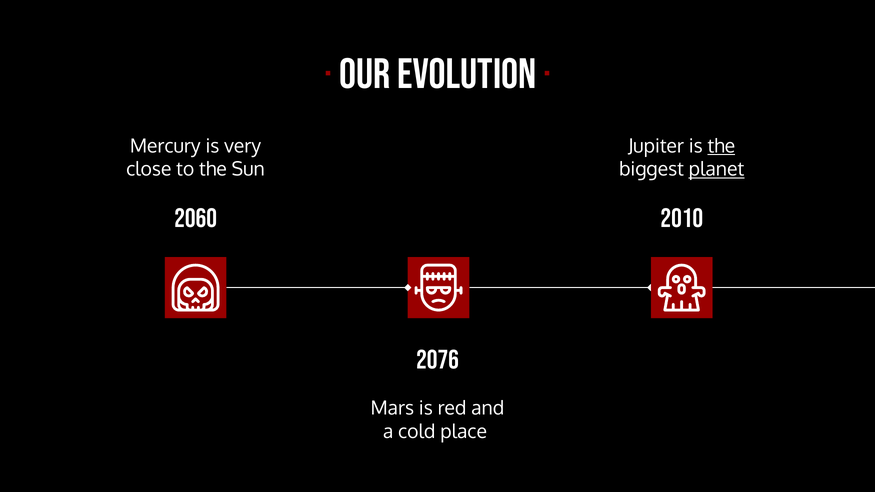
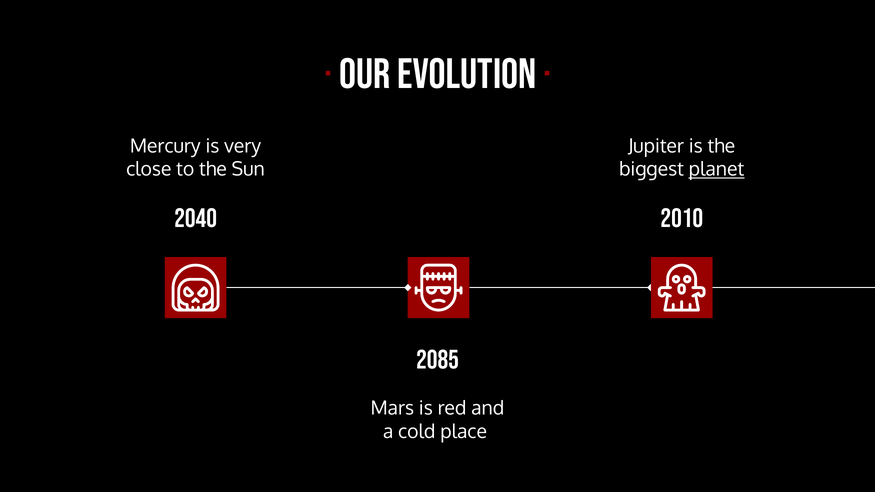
the at (721, 146) underline: present -> none
2060: 2060 -> 2040
2076: 2076 -> 2085
